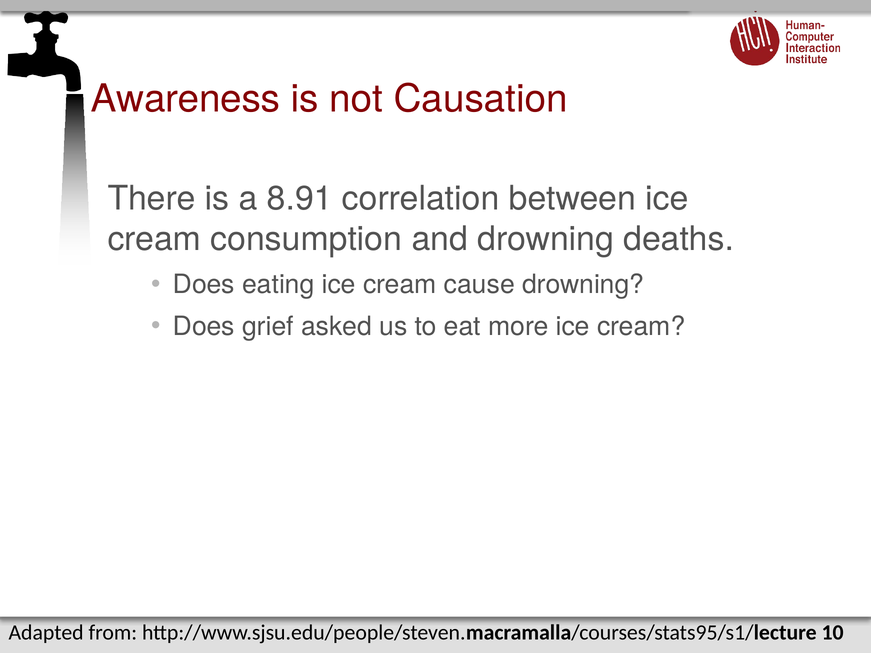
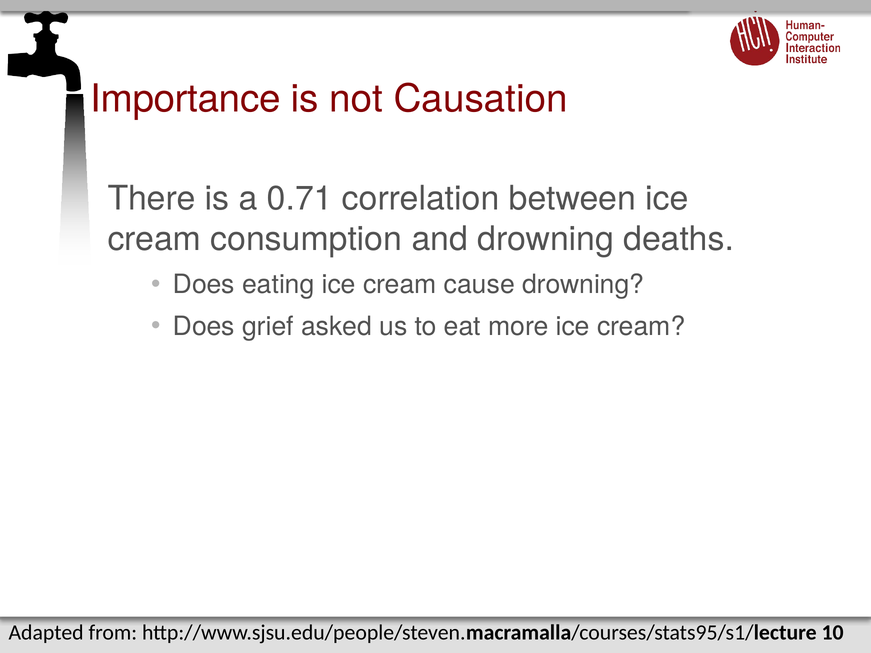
Awareness: Awareness -> Importance
8.91: 8.91 -> 0.71
